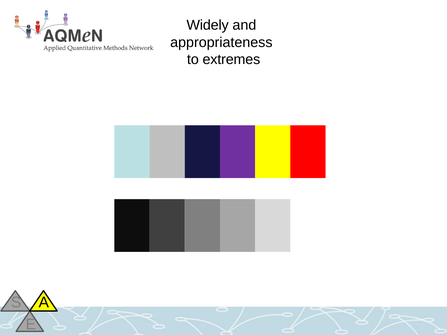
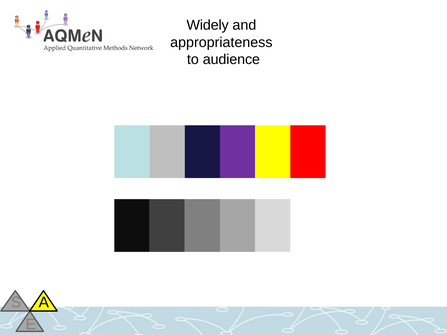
extremes: extremes -> audience
